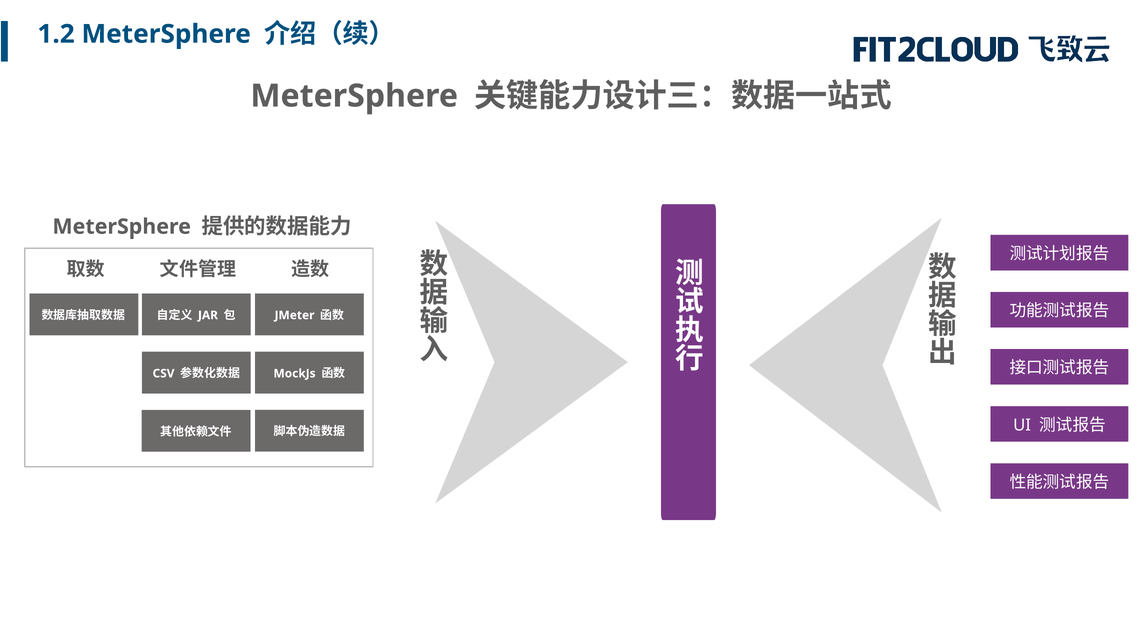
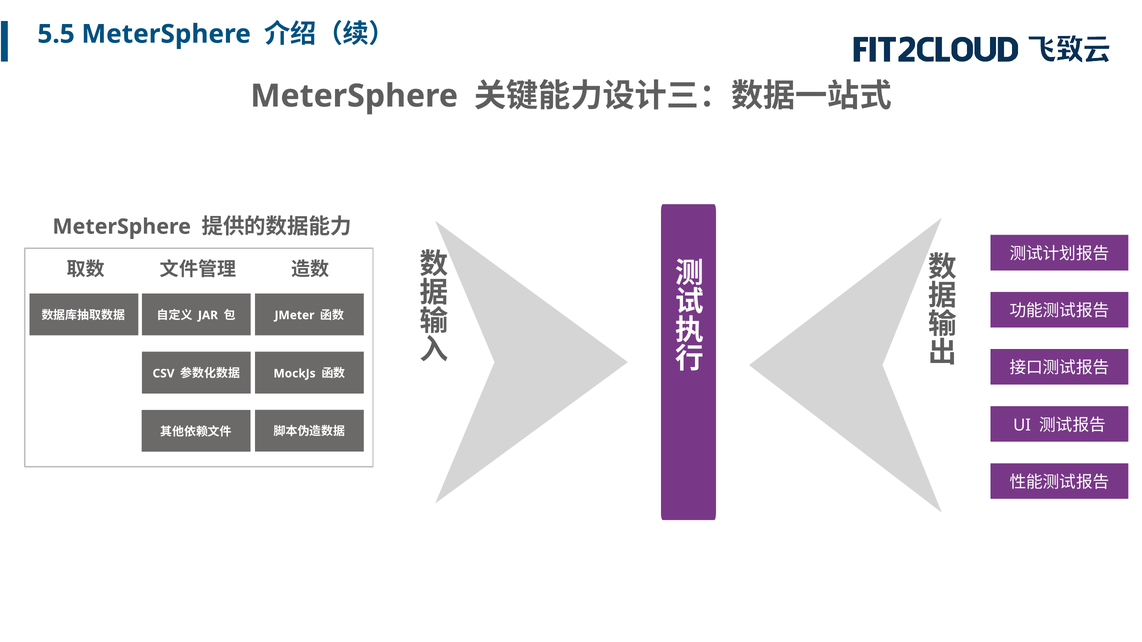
1.2: 1.2 -> 5.5
